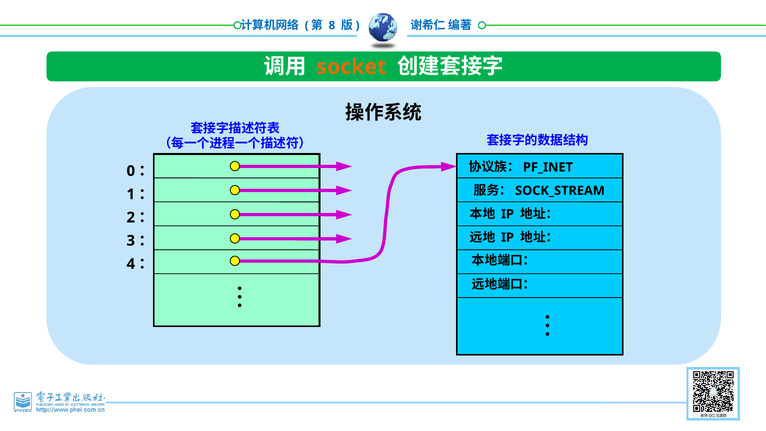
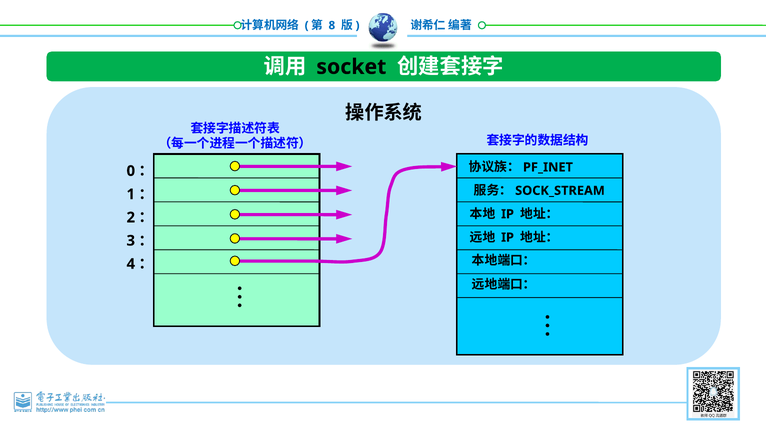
socket colour: orange -> black
